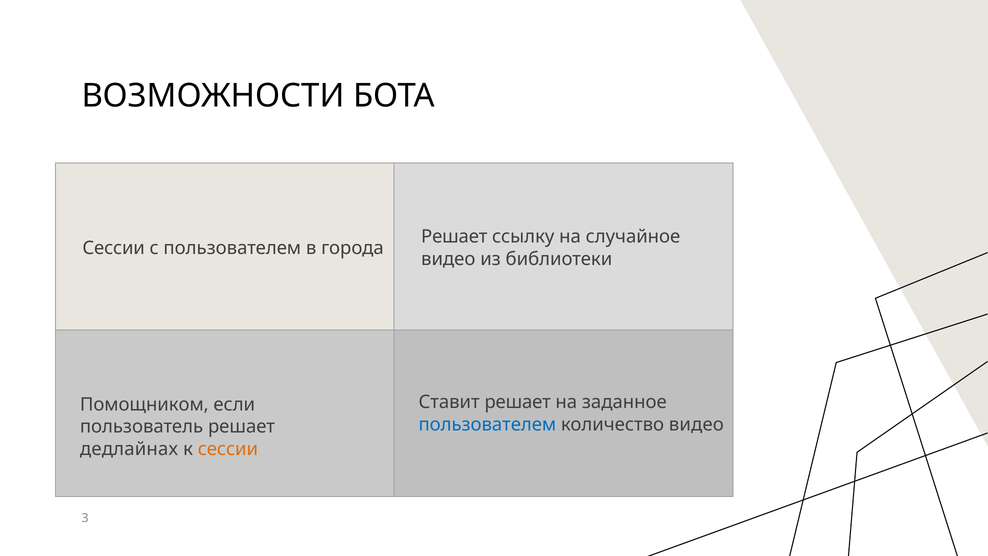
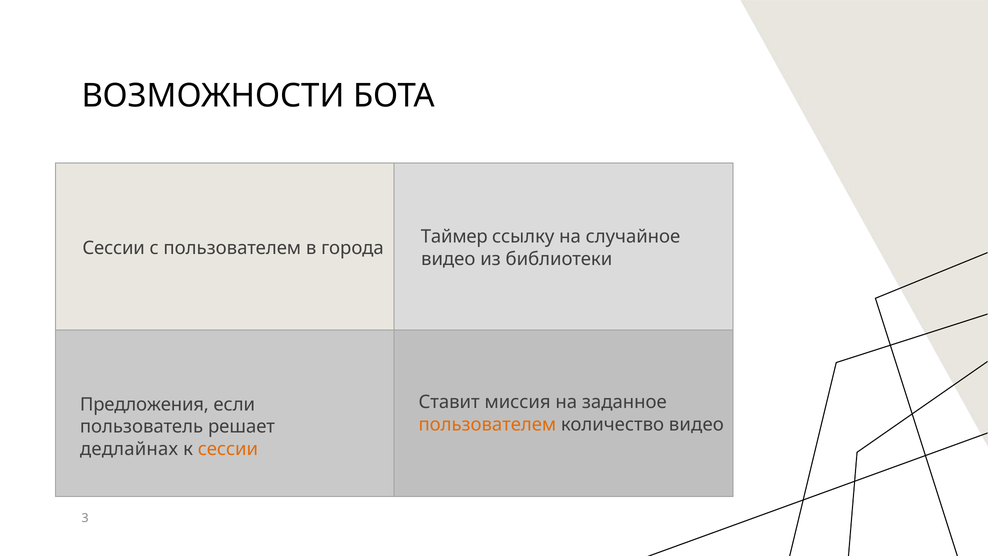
Решает at (454, 237): Решает -> Таймер
Ставит решает: решает -> миссия
Помощником: Помощником -> Предложения
пользователем at (487, 424) colour: blue -> orange
